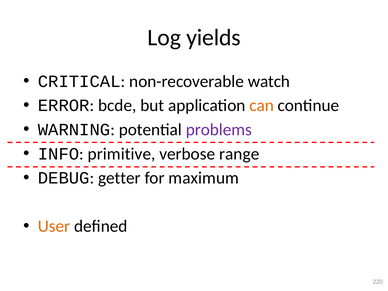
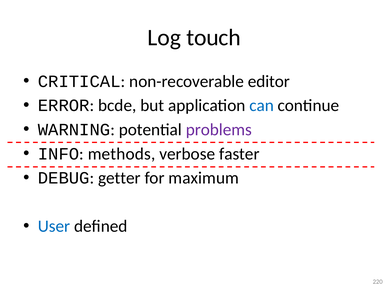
yields: yields -> touch
watch: watch -> editor
can colour: orange -> blue
primitive: primitive -> methods
range: range -> faster
User colour: orange -> blue
